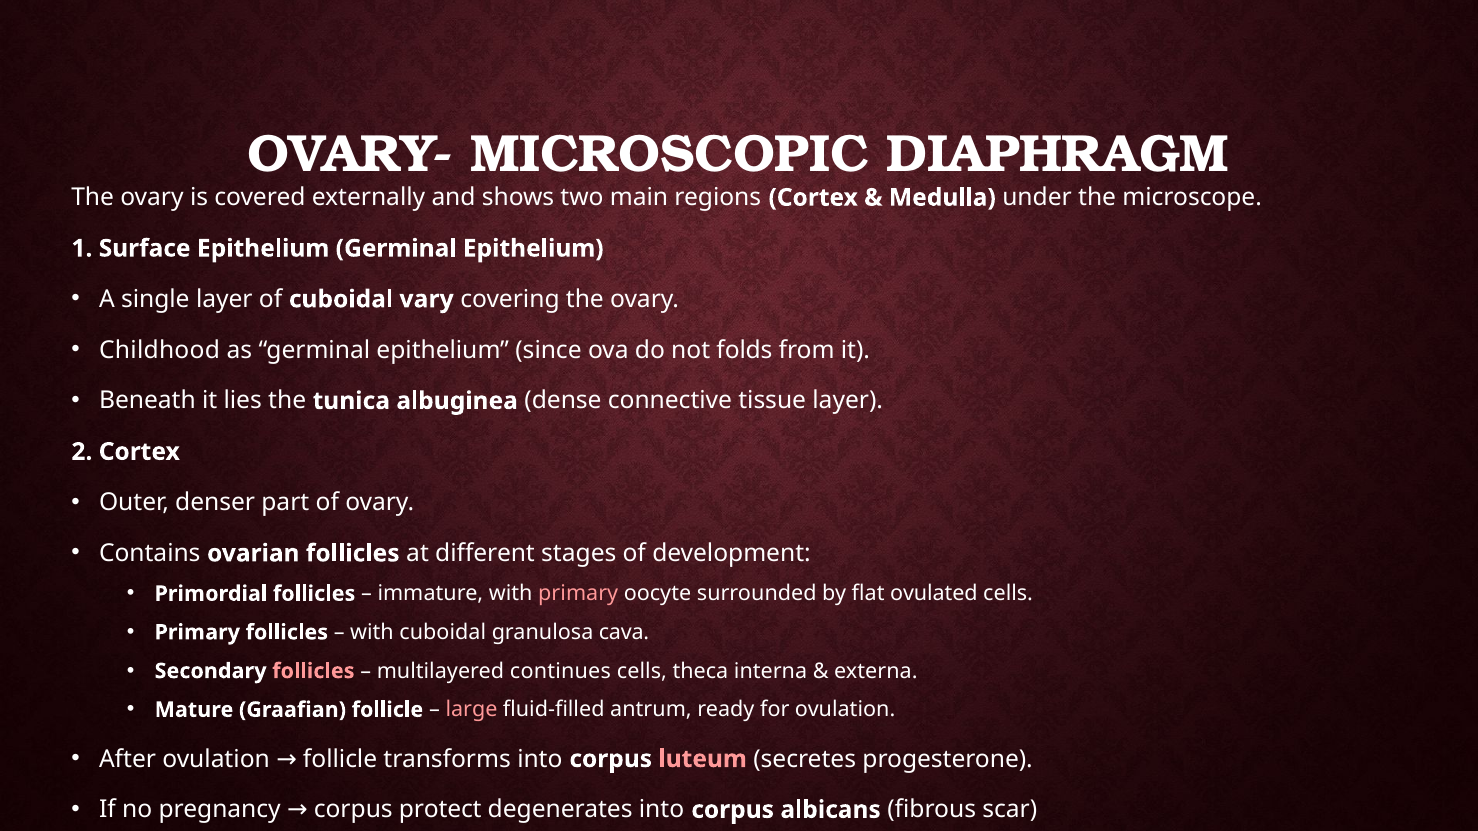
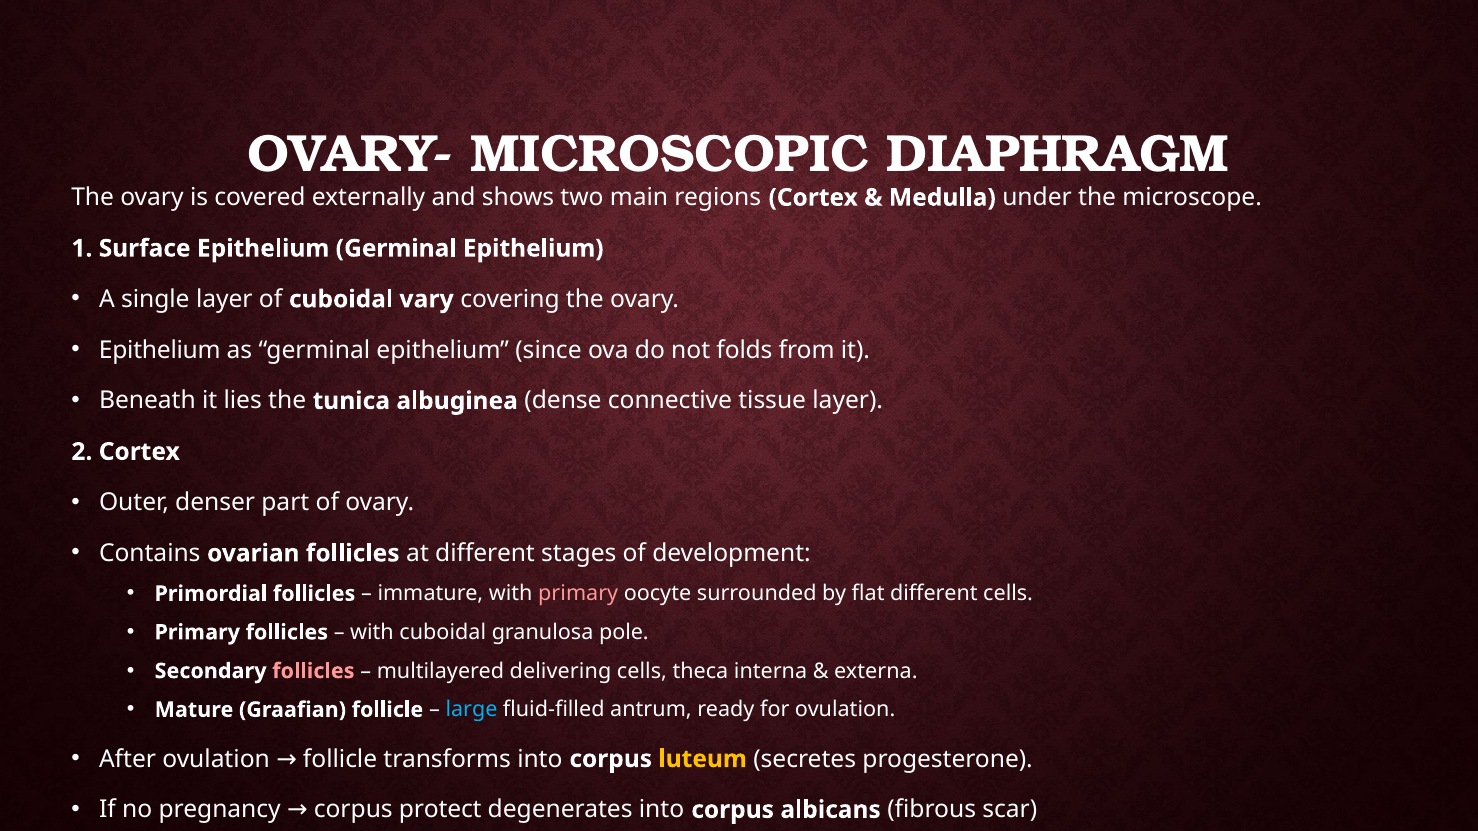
Childhood at (160, 350): Childhood -> Epithelium
flat ovulated: ovulated -> different
cava: cava -> pole
continues: continues -> delivering
large colour: pink -> light blue
luteum colour: pink -> yellow
